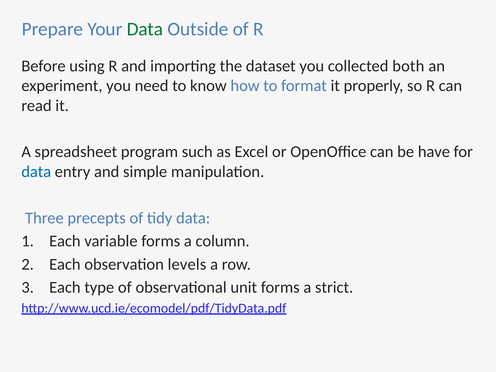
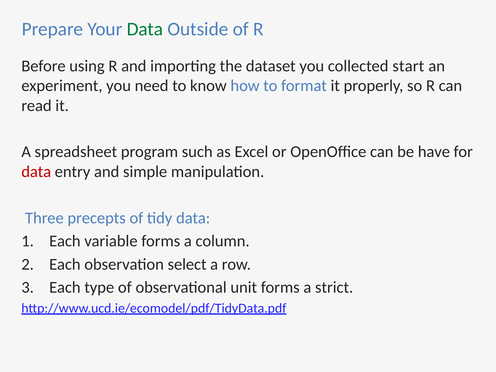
both: both -> start
data at (36, 172) colour: blue -> red
levels: levels -> select
